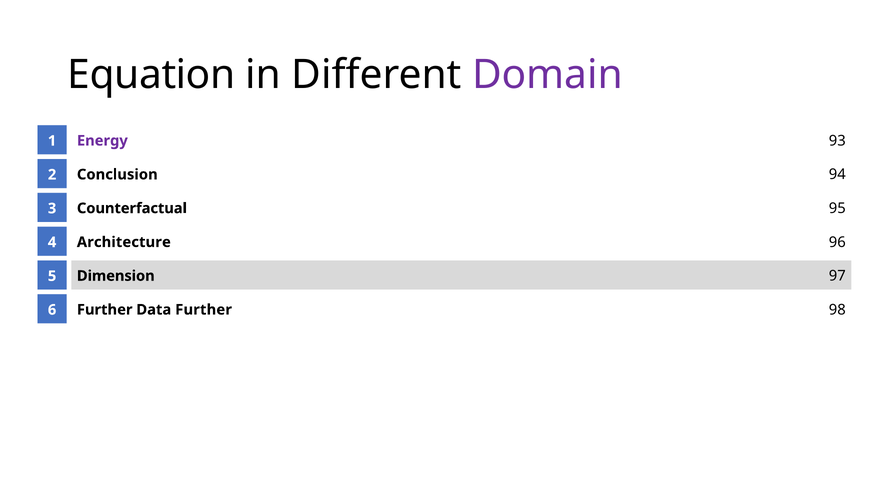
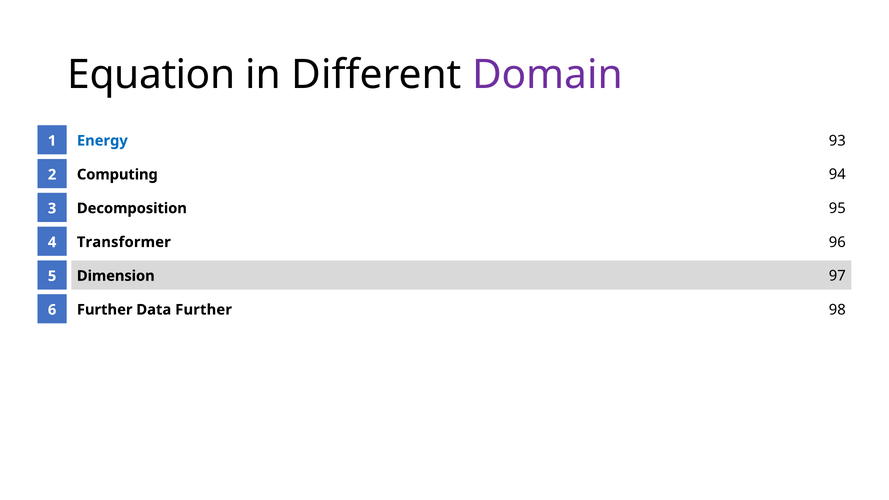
Energy colour: purple -> blue
Conclusion: Conclusion -> Computing
Counterfactual: Counterfactual -> Decomposition
Architecture: Architecture -> Transformer
